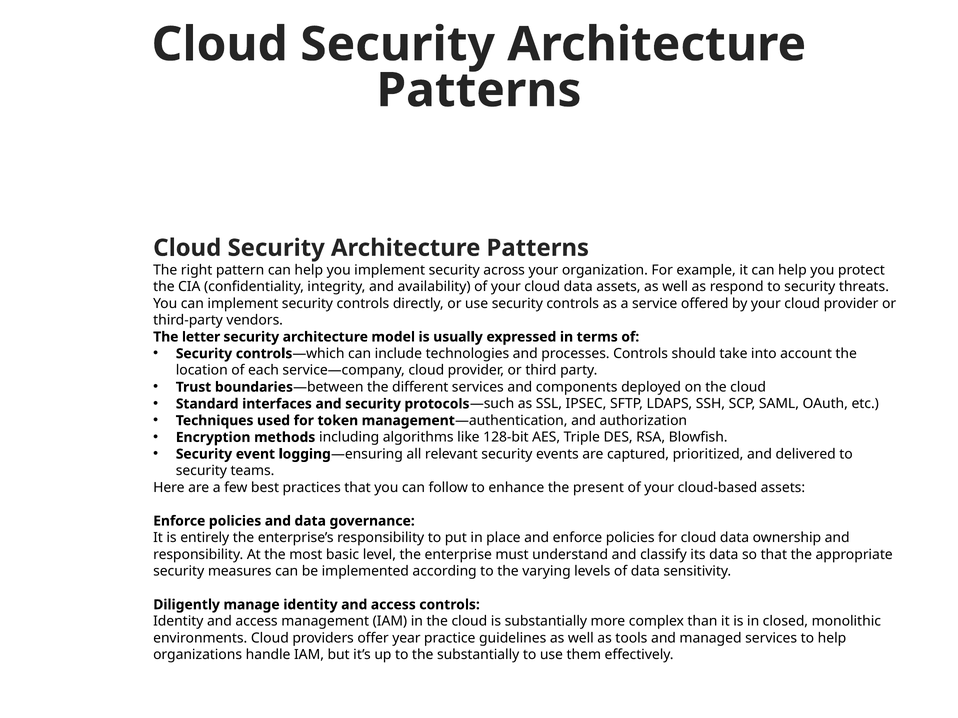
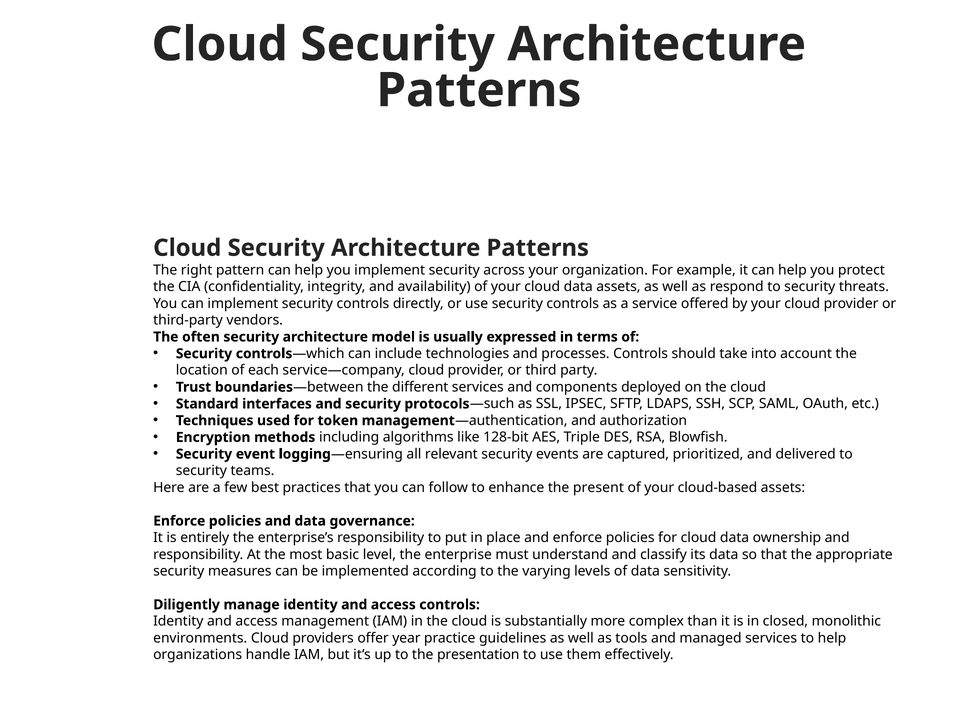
letter: letter -> often
the substantially: substantially -> presentation
